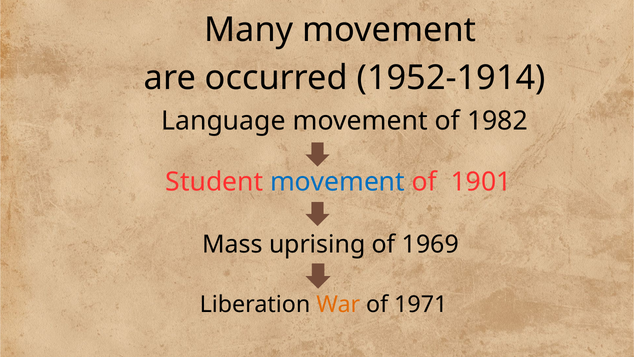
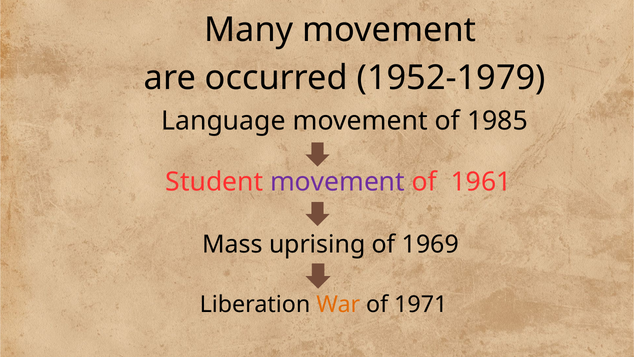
1952-1914: 1952-1914 -> 1952-1979
1982: 1982 -> 1985
movement at (338, 182) colour: blue -> purple
1901: 1901 -> 1961
